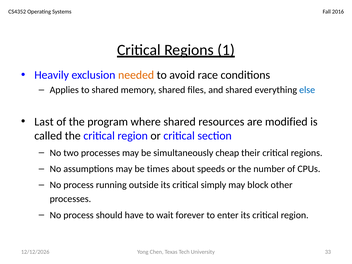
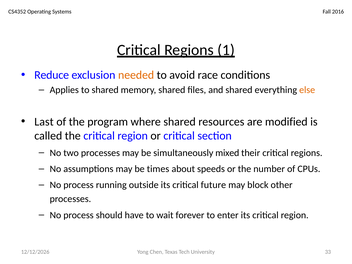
Heavily: Heavily -> Reduce
else colour: blue -> orange
cheap: cheap -> mixed
simply: simply -> future
